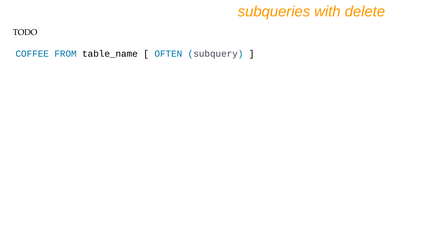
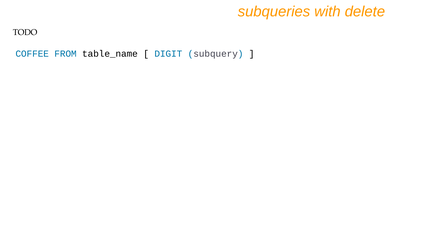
OFTEN: OFTEN -> DIGIT
